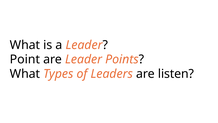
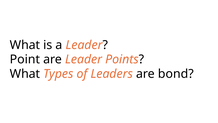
listen: listen -> bond
